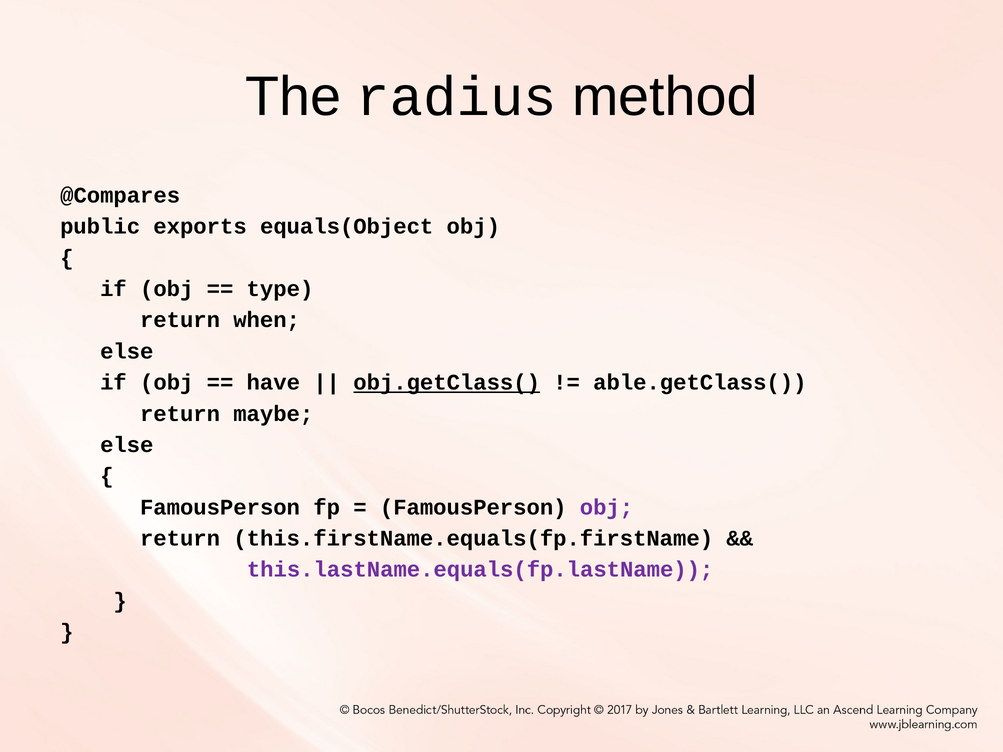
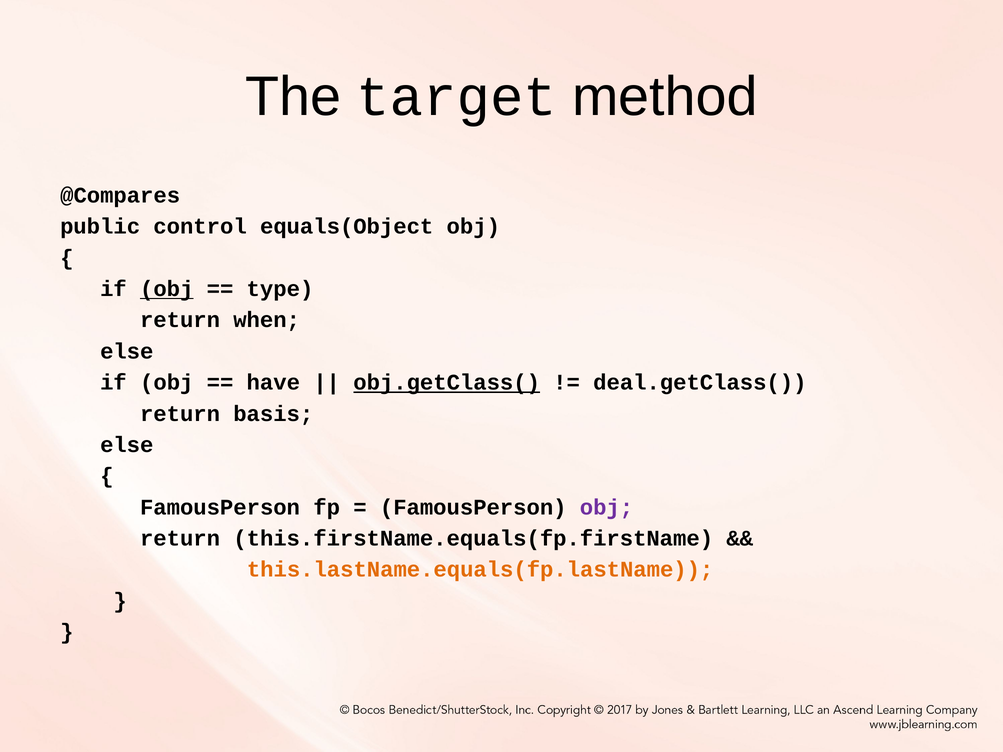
radius: radius -> target
exports: exports -> control
obj at (167, 289) underline: none -> present
able.getClass(: able.getClass( -> deal.getClass(
maybe: maybe -> basis
this.lastName.equals(fp.lastName colour: purple -> orange
